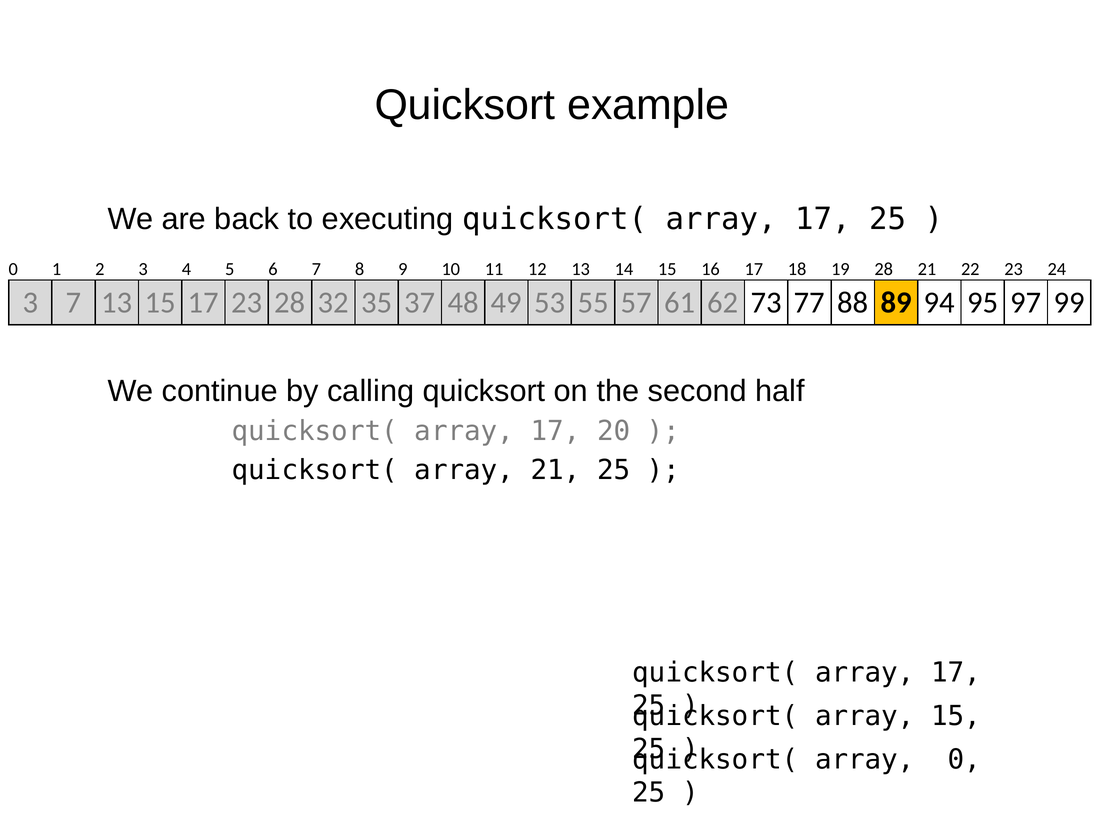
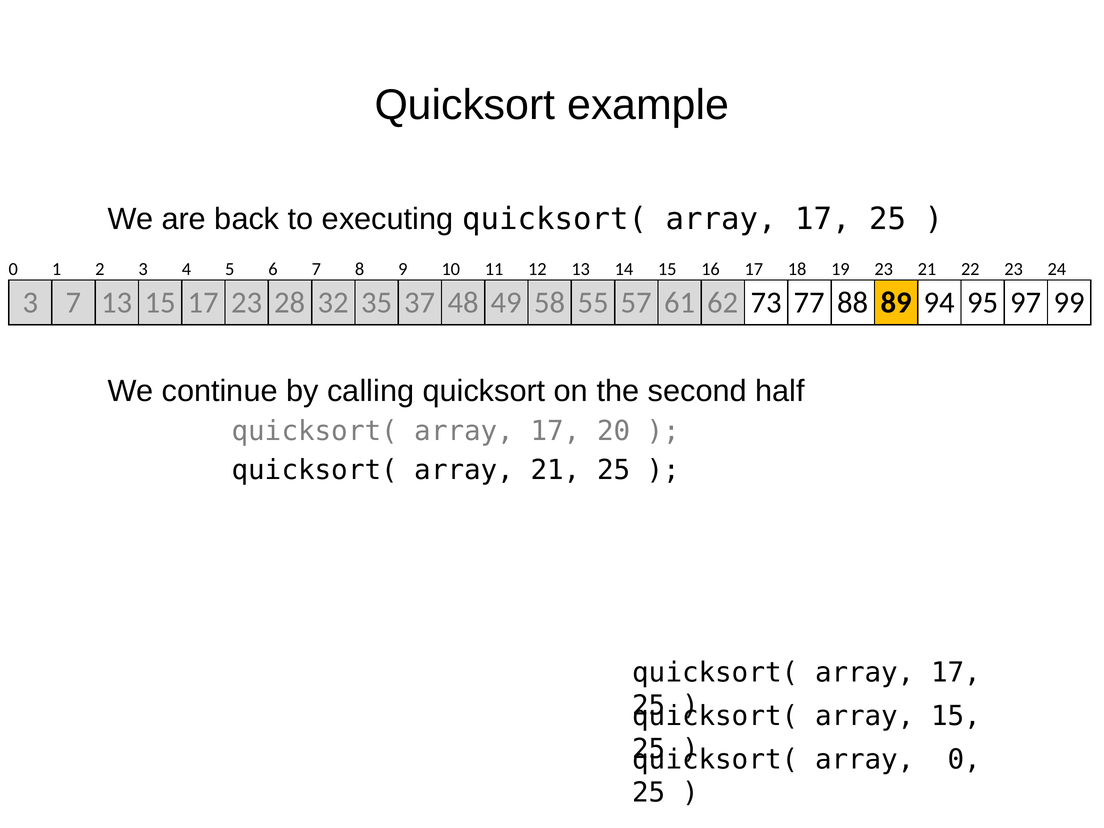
19 28: 28 -> 23
53: 53 -> 58
